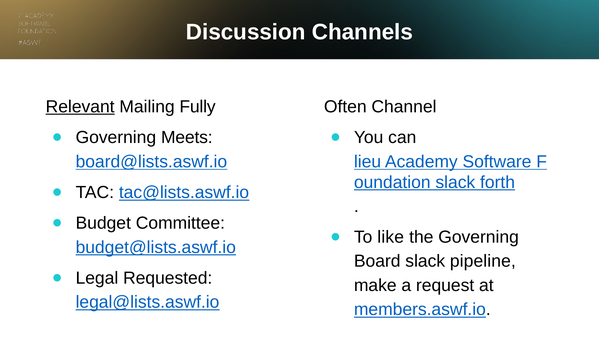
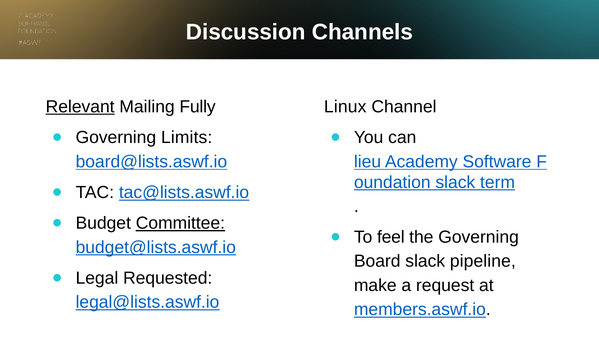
Often: Often -> Linux
Meets: Meets -> Limits
forth: forth -> term
Committee underline: none -> present
like: like -> feel
